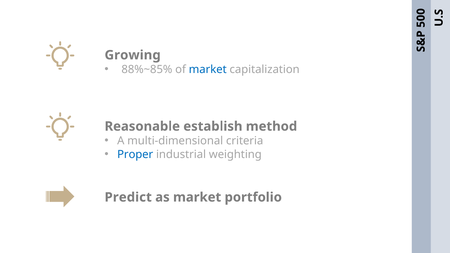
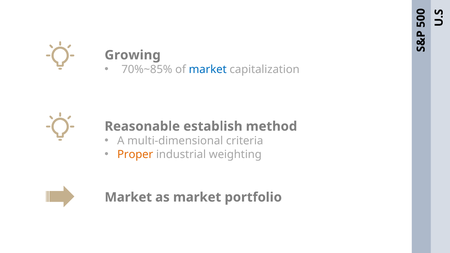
88%~85%: 88%~85% -> 70%~85%
Proper colour: blue -> orange
Predict at (128, 197): Predict -> Market
